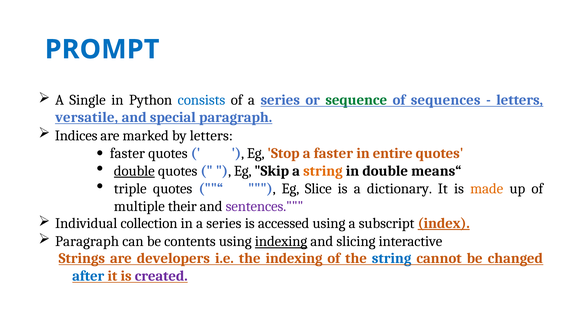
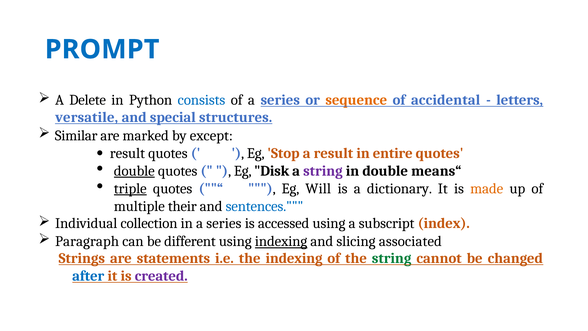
Single: Single -> Delete
sequence colour: green -> orange
sequences: sequences -> accidental
special paragraph: paragraph -> structures
Indices: Indices -> Similar
by letters: letters -> except
faster at (127, 153): faster -> result
a faster: faster -> result
Skip: Skip -> Disk
string at (323, 171) colour: orange -> purple
triple underline: none -> present
Slice: Slice -> Will
sentences colour: purple -> blue
index underline: present -> none
contents: contents -> different
interactive: interactive -> associated
developers: developers -> statements
string at (392, 258) colour: blue -> green
